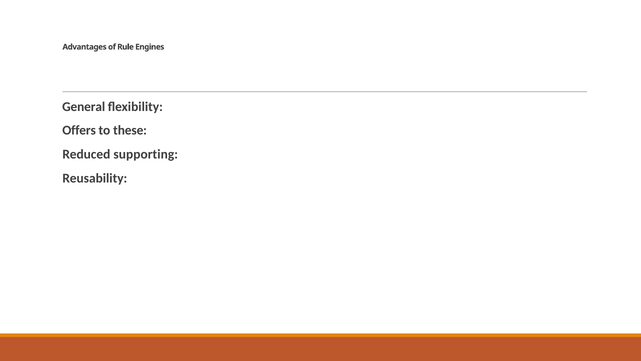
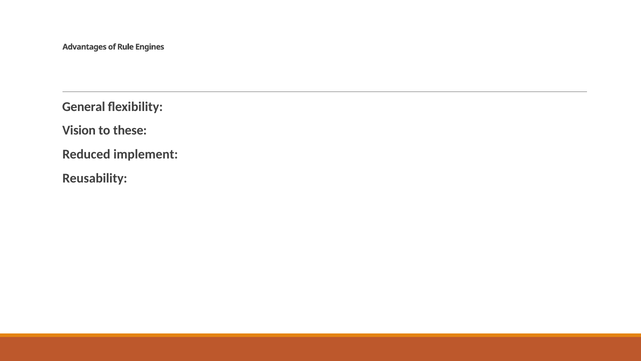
Offers: Offers -> Vision
supporting: supporting -> implement
